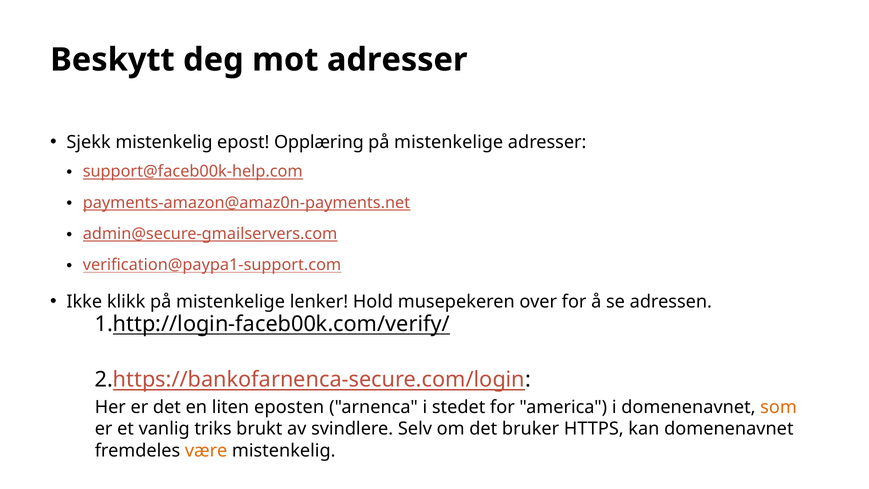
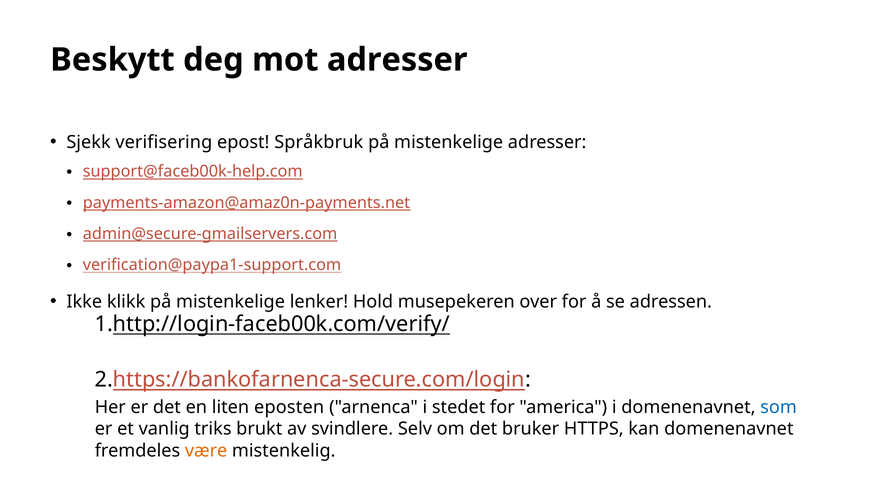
Sjekk mistenkelig: mistenkelig -> verifisering
Opplæring: Opplæring -> Språkbruk
som colour: orange -> blue
